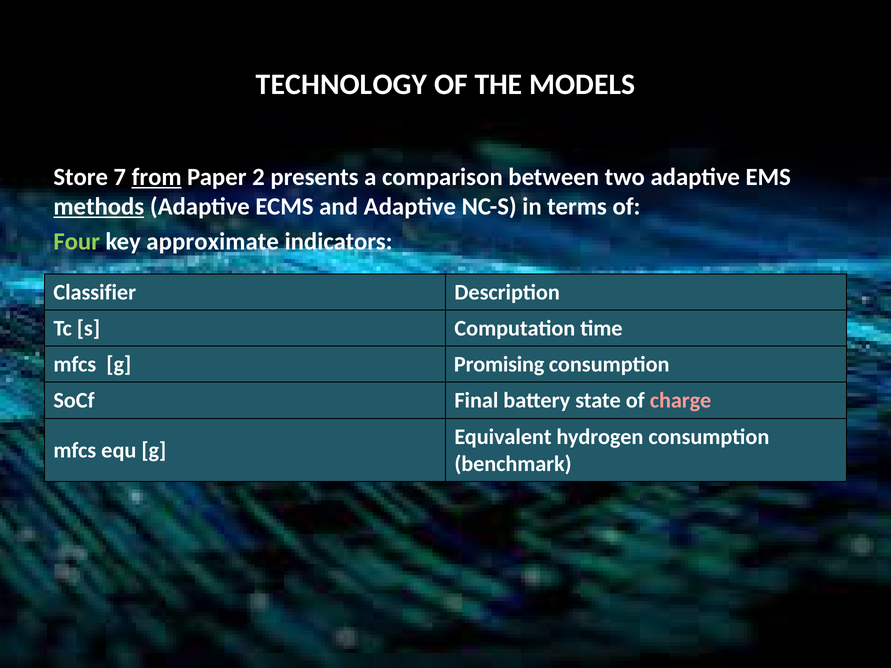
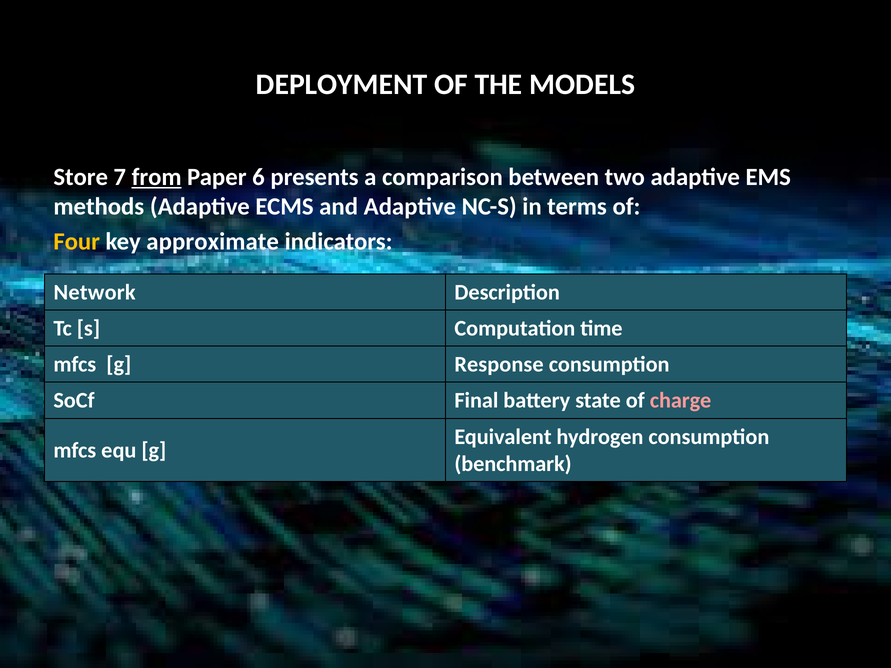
TECHNOLOGY: TECHNOLOGY -> DEPLOYMENT
2: 2 -> 6
methods underline: present -> none
Four colour: light green -> yellow
Classifier: Classifier -> Network
Promising: Promising -> Response
